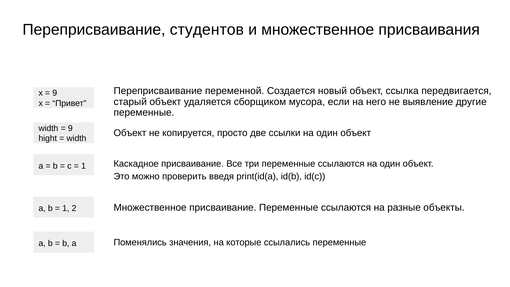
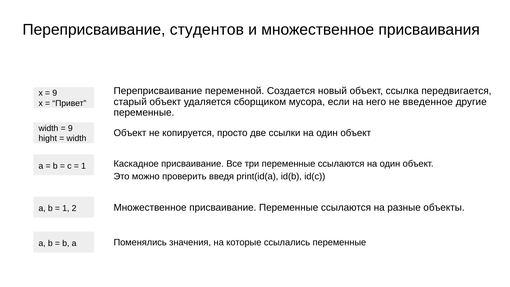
выявление: выявление -> введенное
